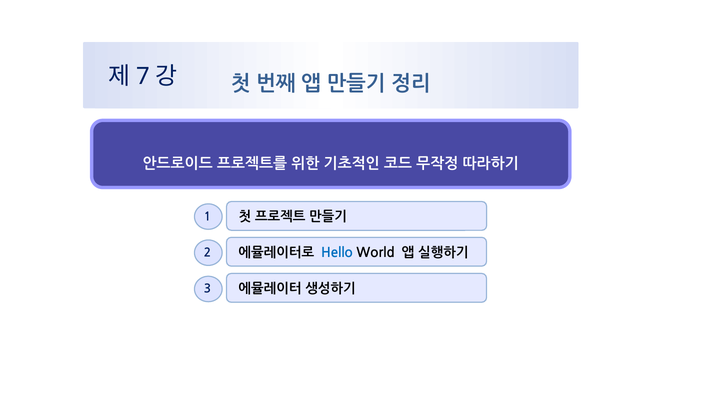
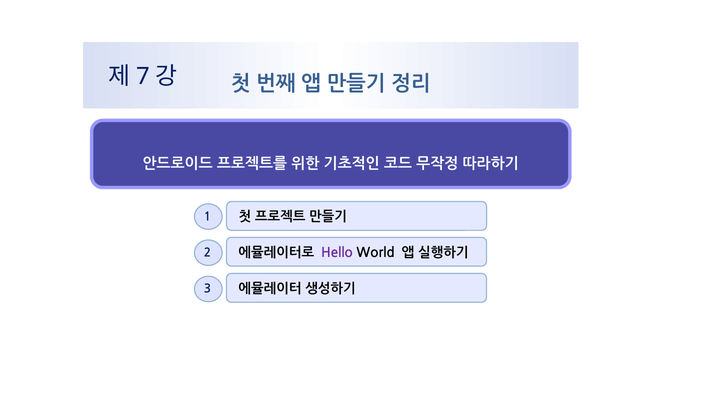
Hello colour: blue -> purple
